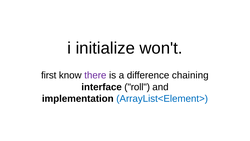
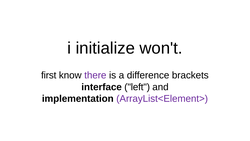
chaining: chaining -> brackets
roll: roll -> left
ArrayList<Element> colour: blue -> purple
